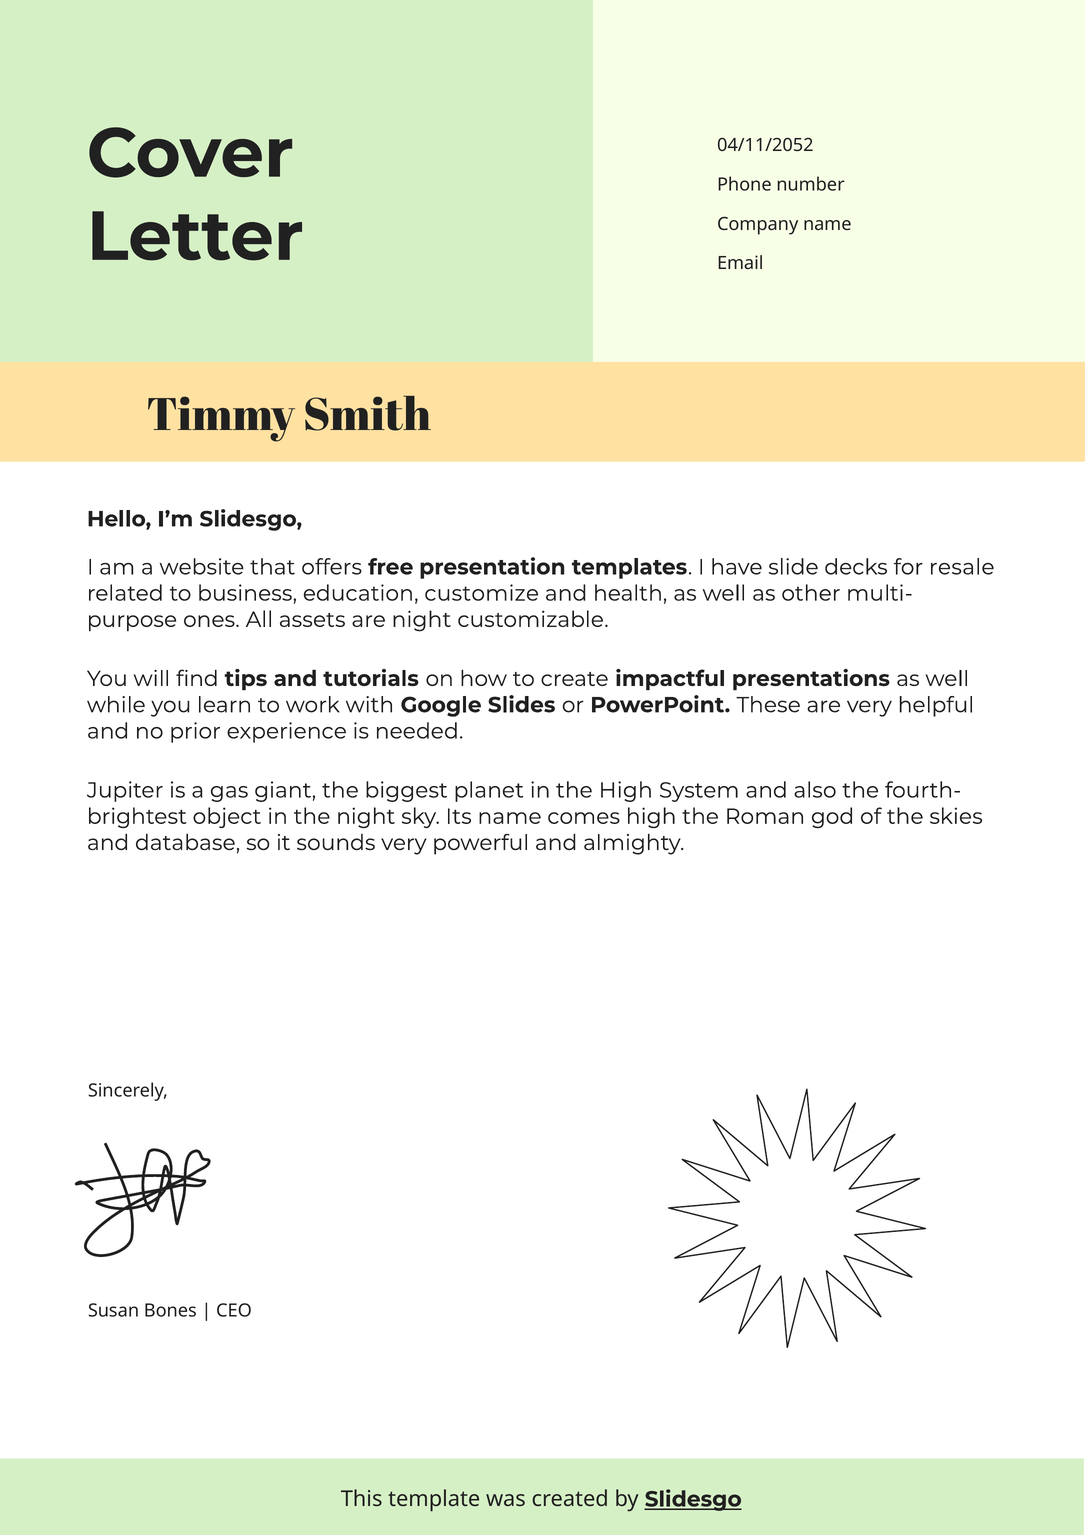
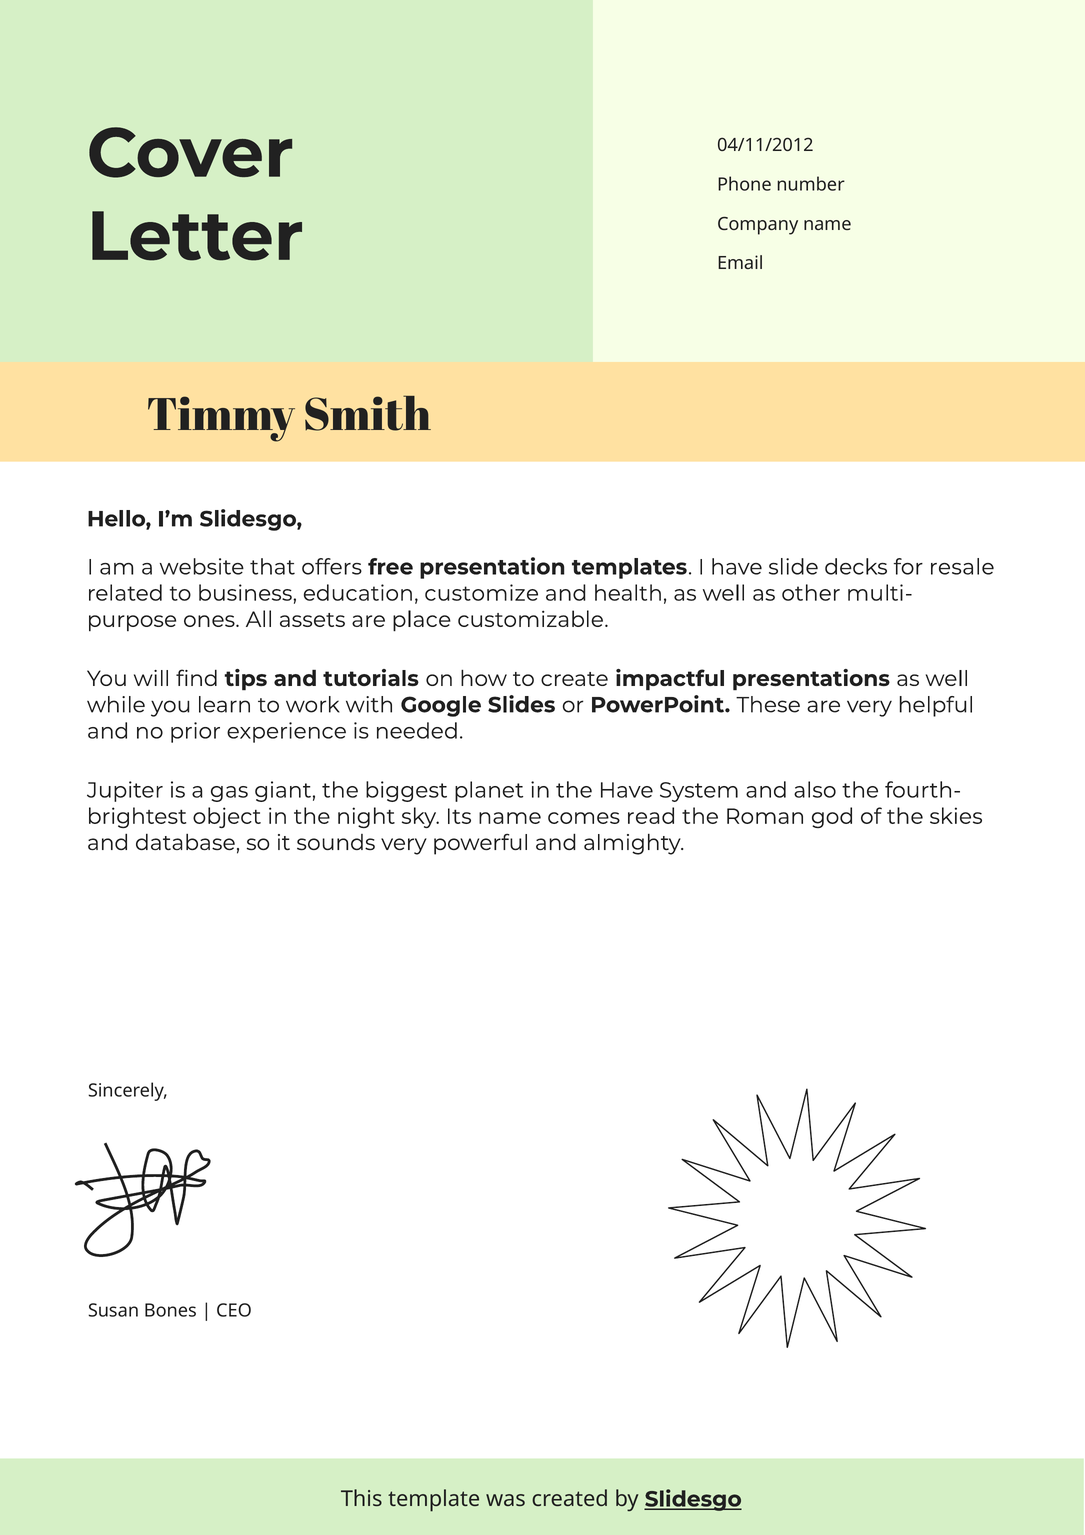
04/11/2052: 04/11/2052 -> 04/11/2012
are night: night -> place
the High: High -> Have
comes high: high -> read
